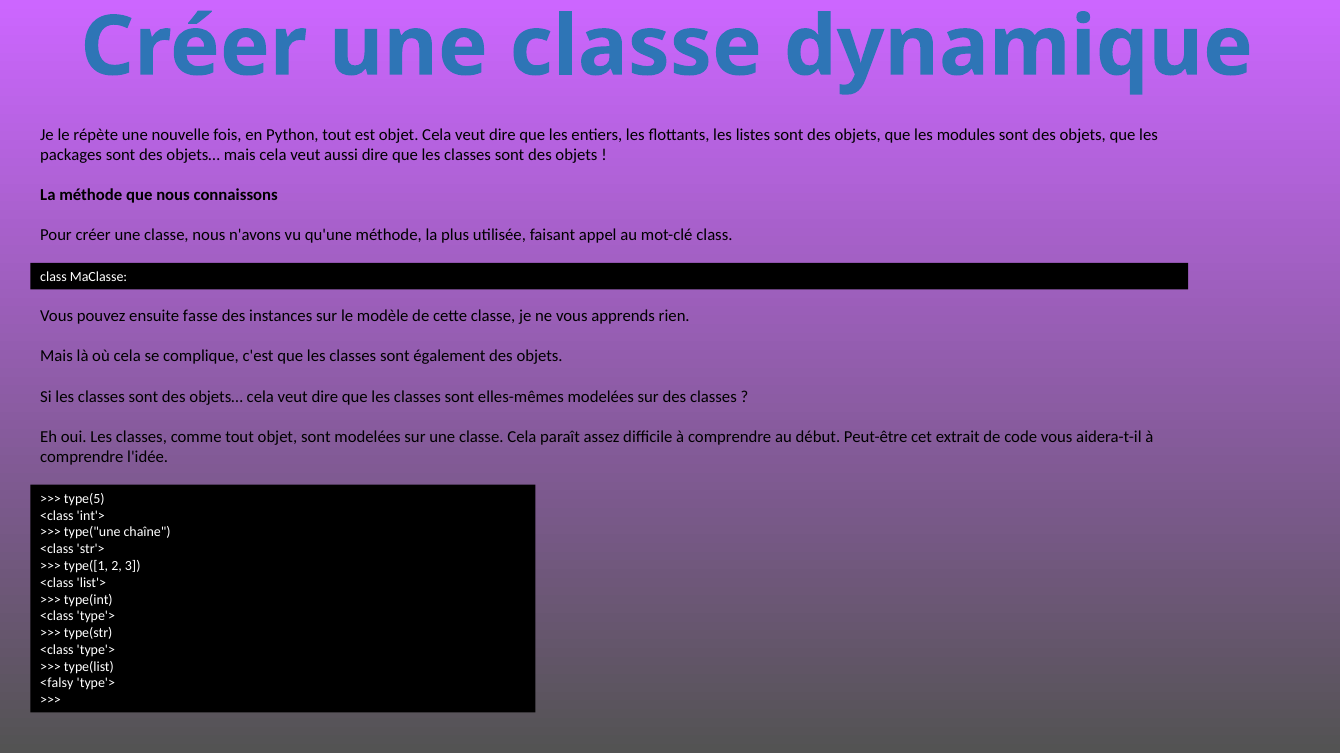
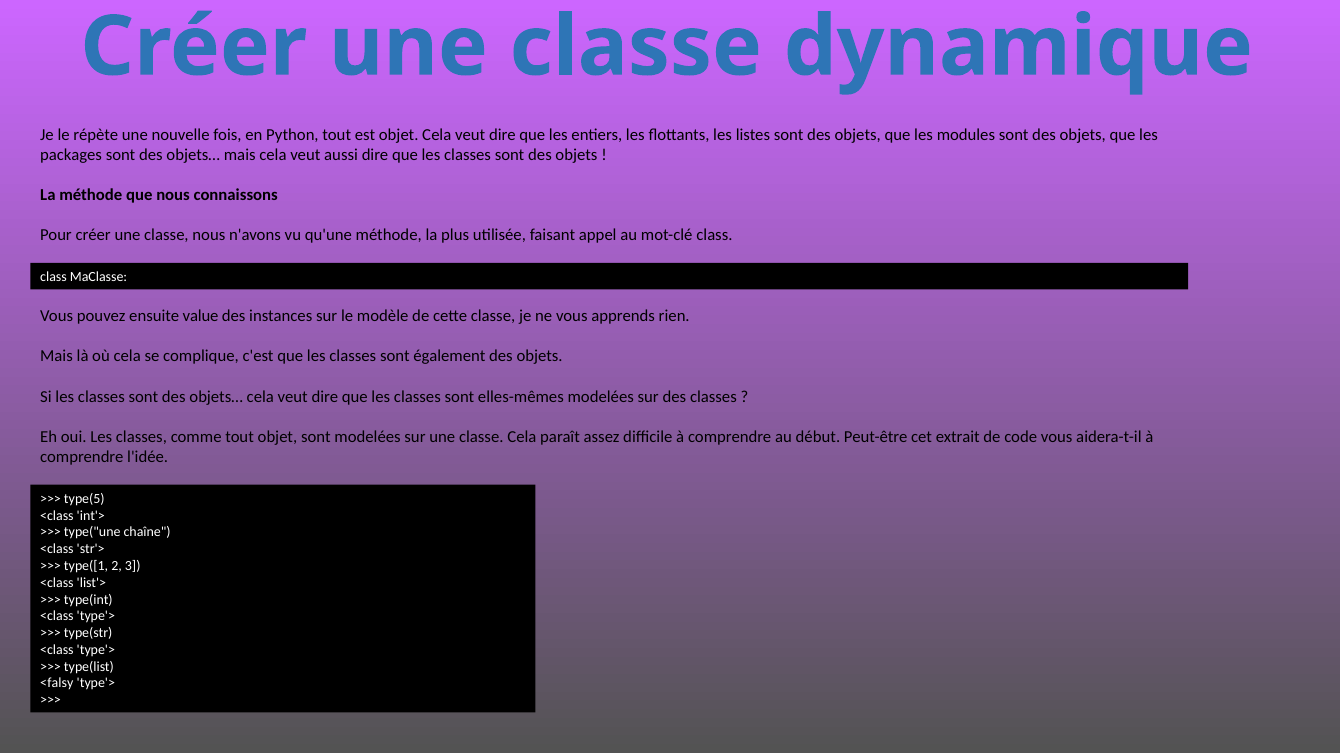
fasse: fasse -> value
